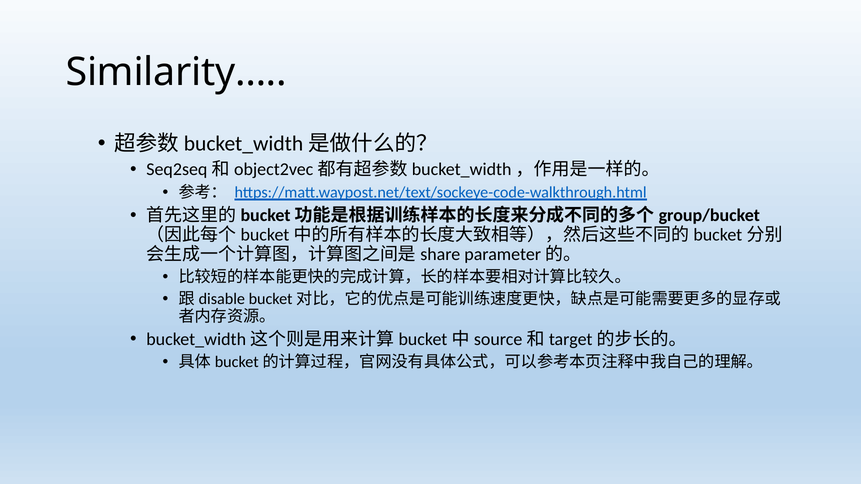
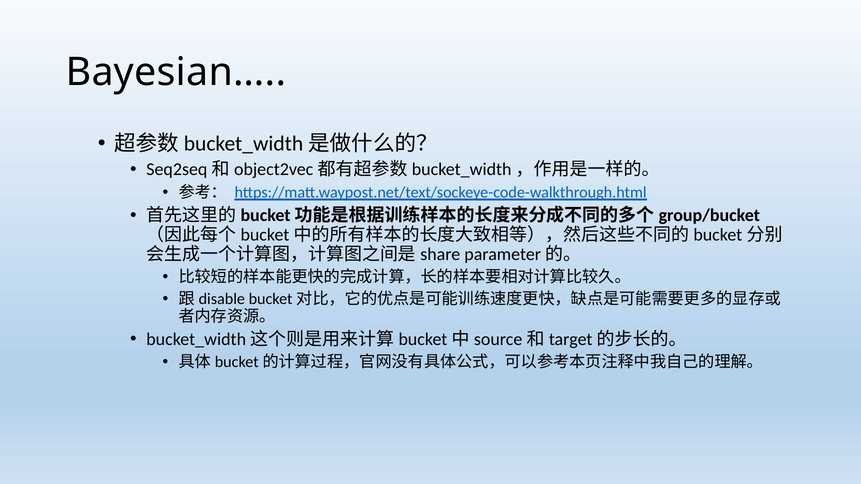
Similarity…: Similarity… -> Bayesian…
